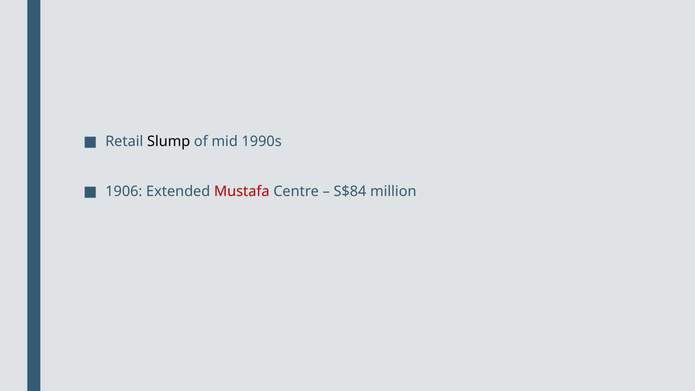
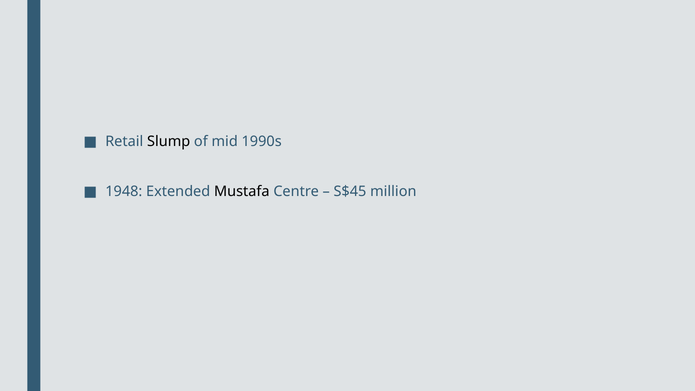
1906: 1906 -> 1948
Mustafa colour: red -> black
S$84: S$84 -> S$45
